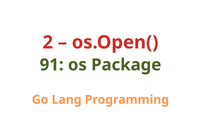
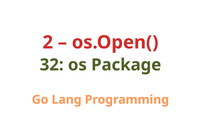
91: 91 -> 32
